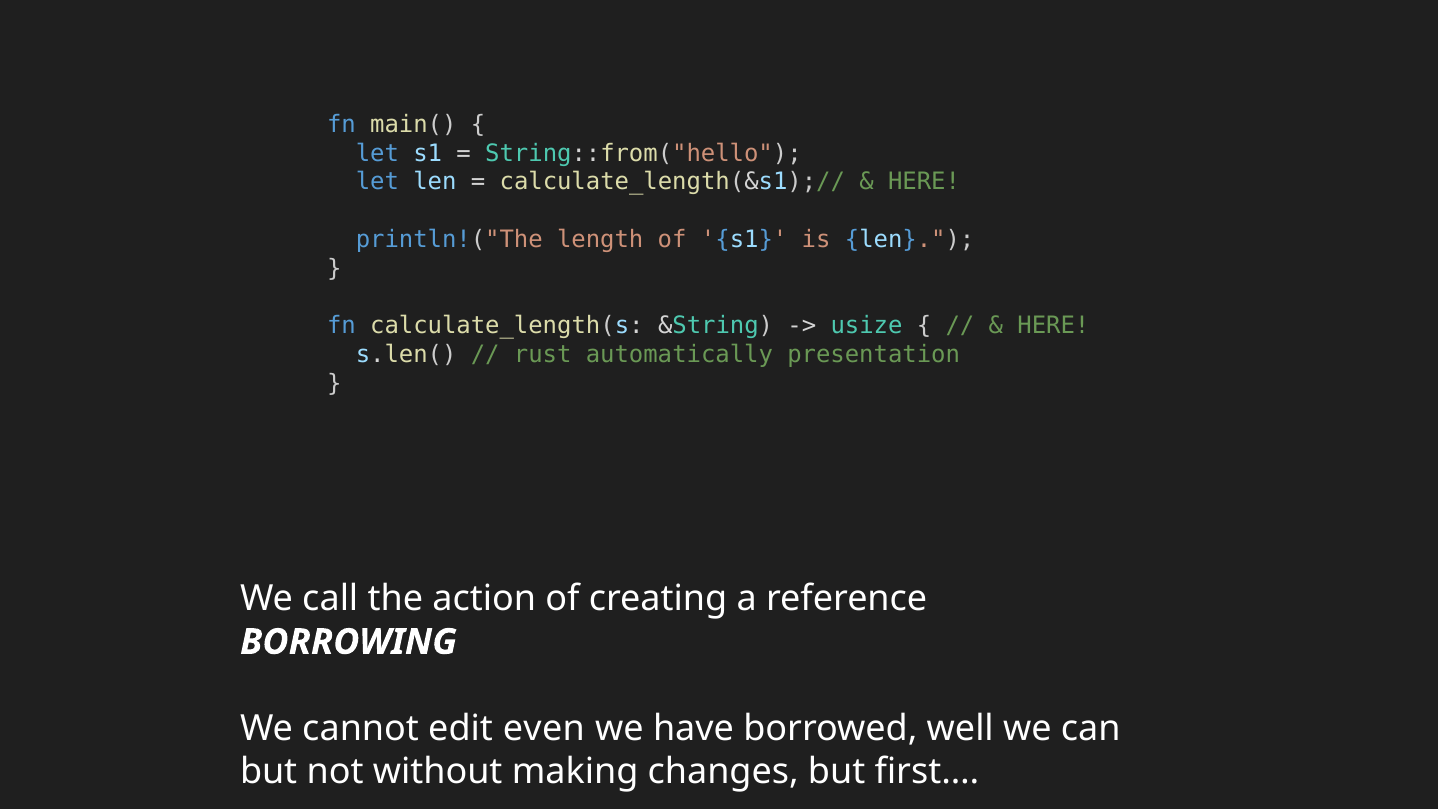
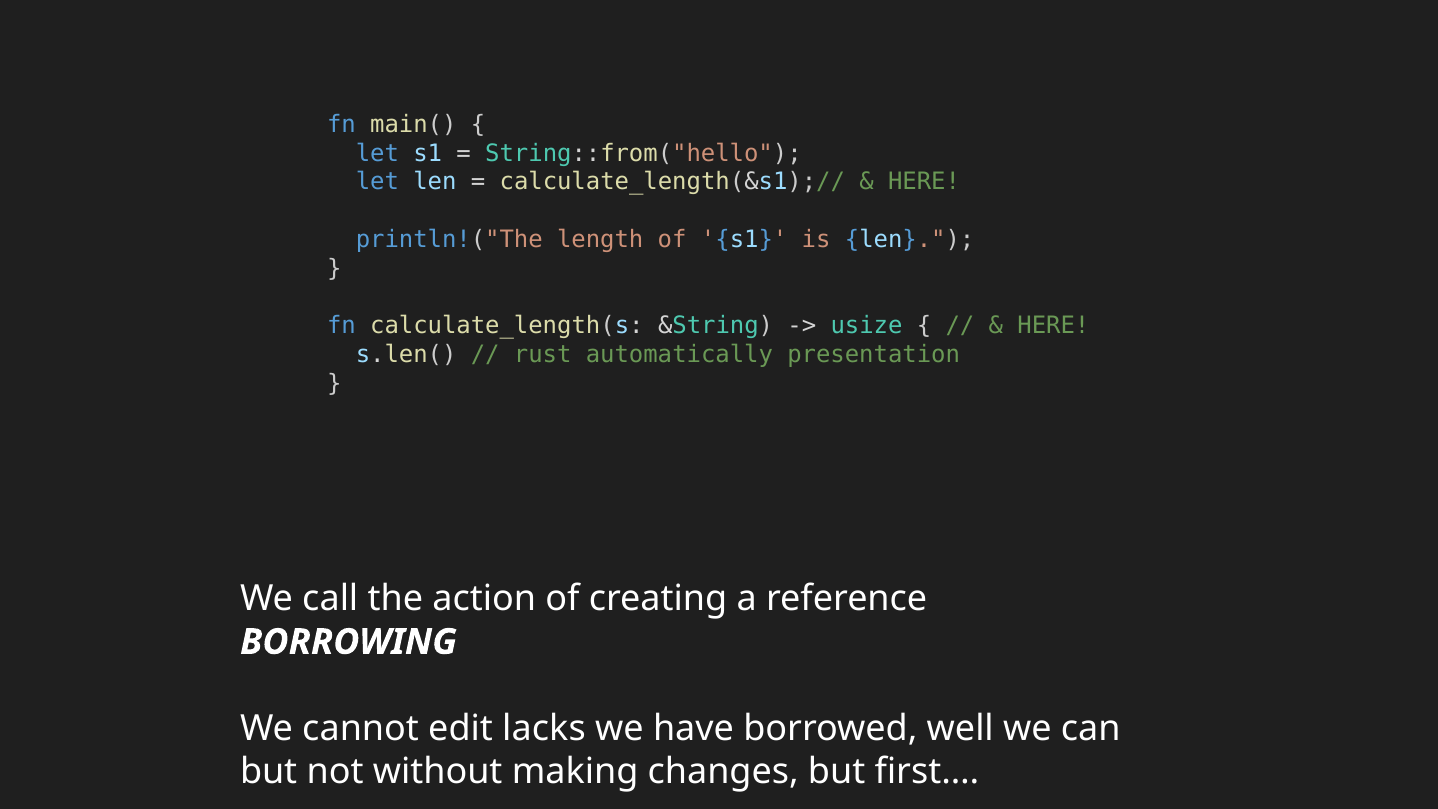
even: even -> lacks
